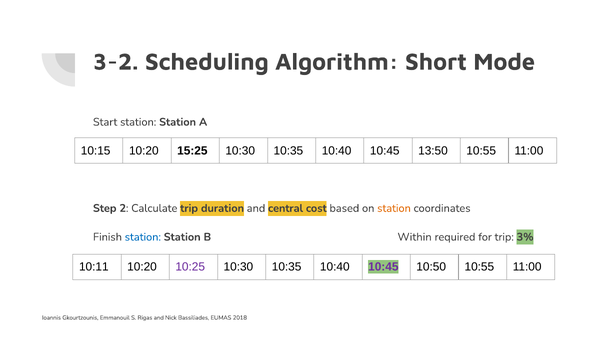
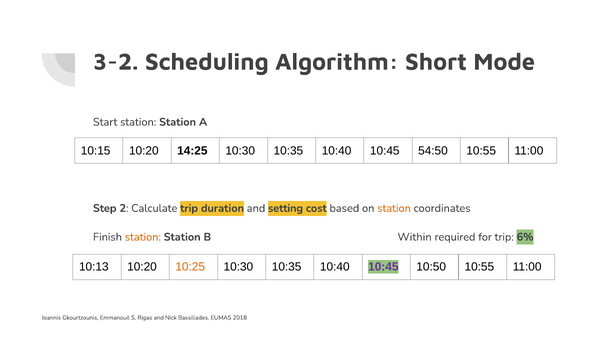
15:25: 15:25 -> 14:25
13:50: 13:50 -> 54:50
central: central -> setting
station at (143, 237) colour: blue -> orange
3%: 3% -> 6%
10:11: 10:11 -> 10:13
10:25 colour: purple -> orange
